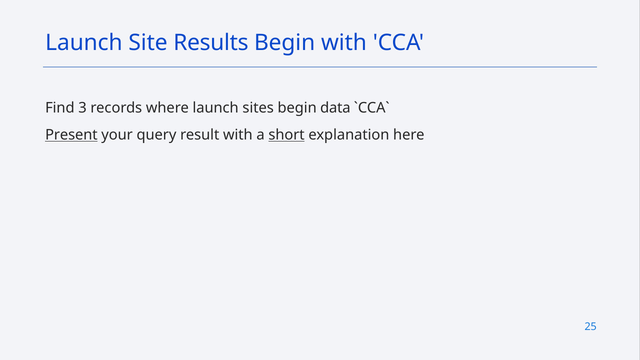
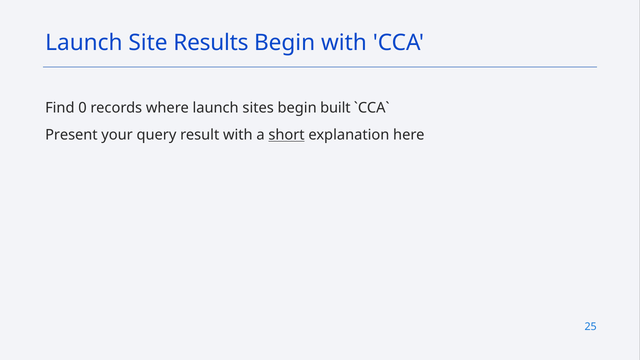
3: 3 -> 0
data: data -> built
Present underline: present -> none
